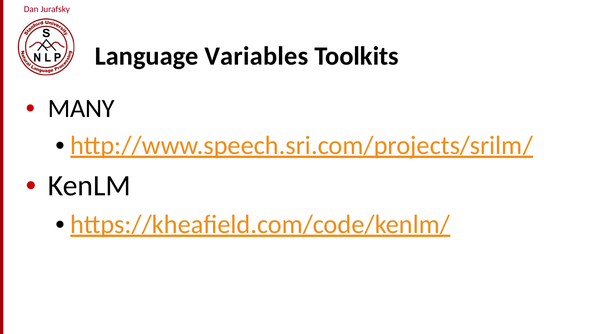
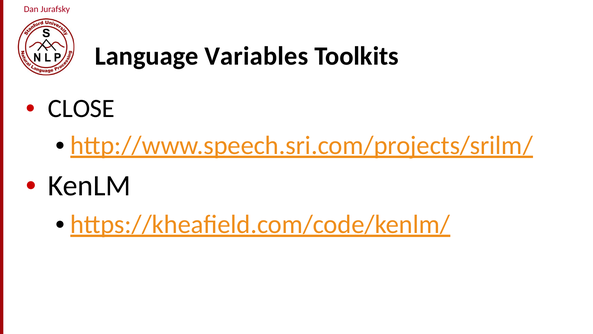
MANY: MANY -> CLOSE
